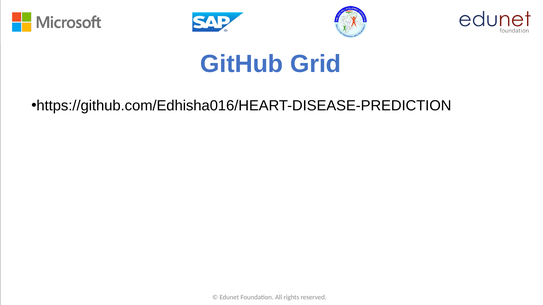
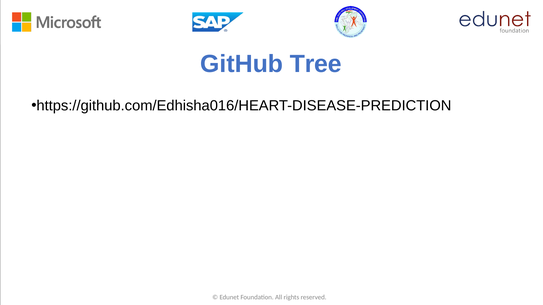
Grid: Grid -> Tree
